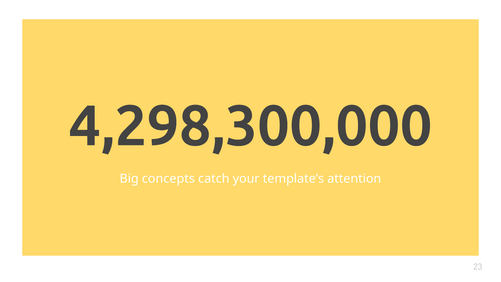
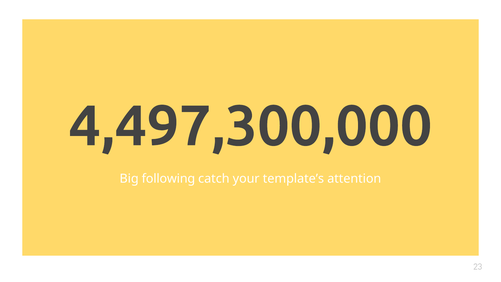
4,298,300,000: 4,298,300,000 -> 4,497,300,000
concepts: concepts -> following
